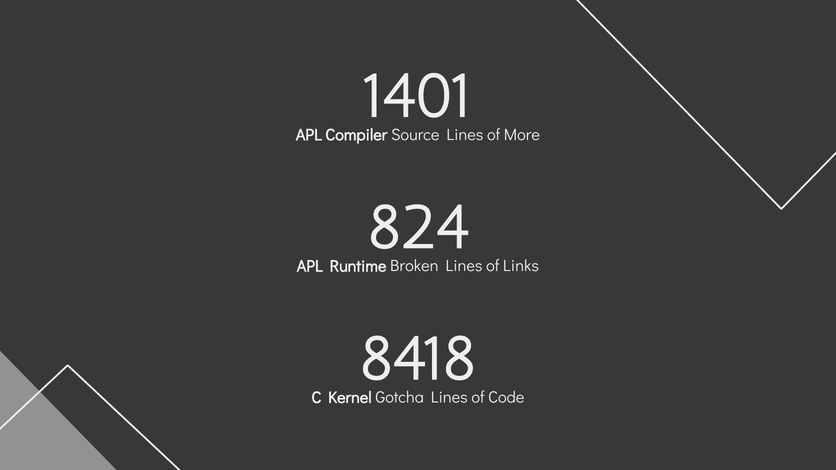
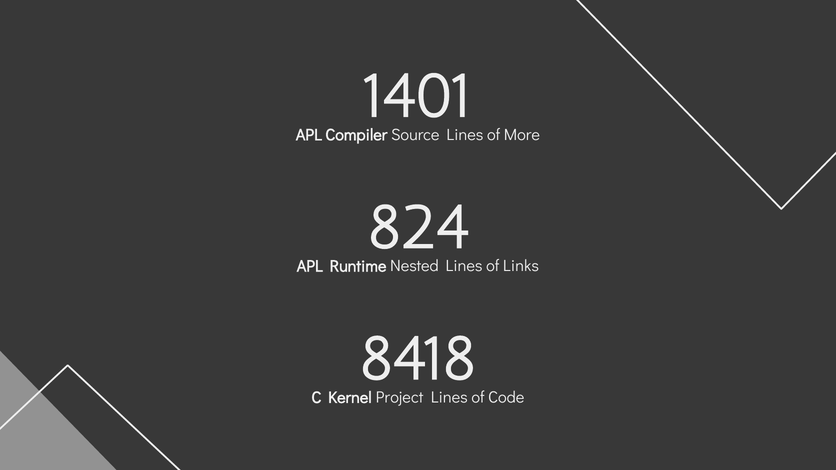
Broken: Broken -> Nested
Gotcha: Gotcha -> Project
